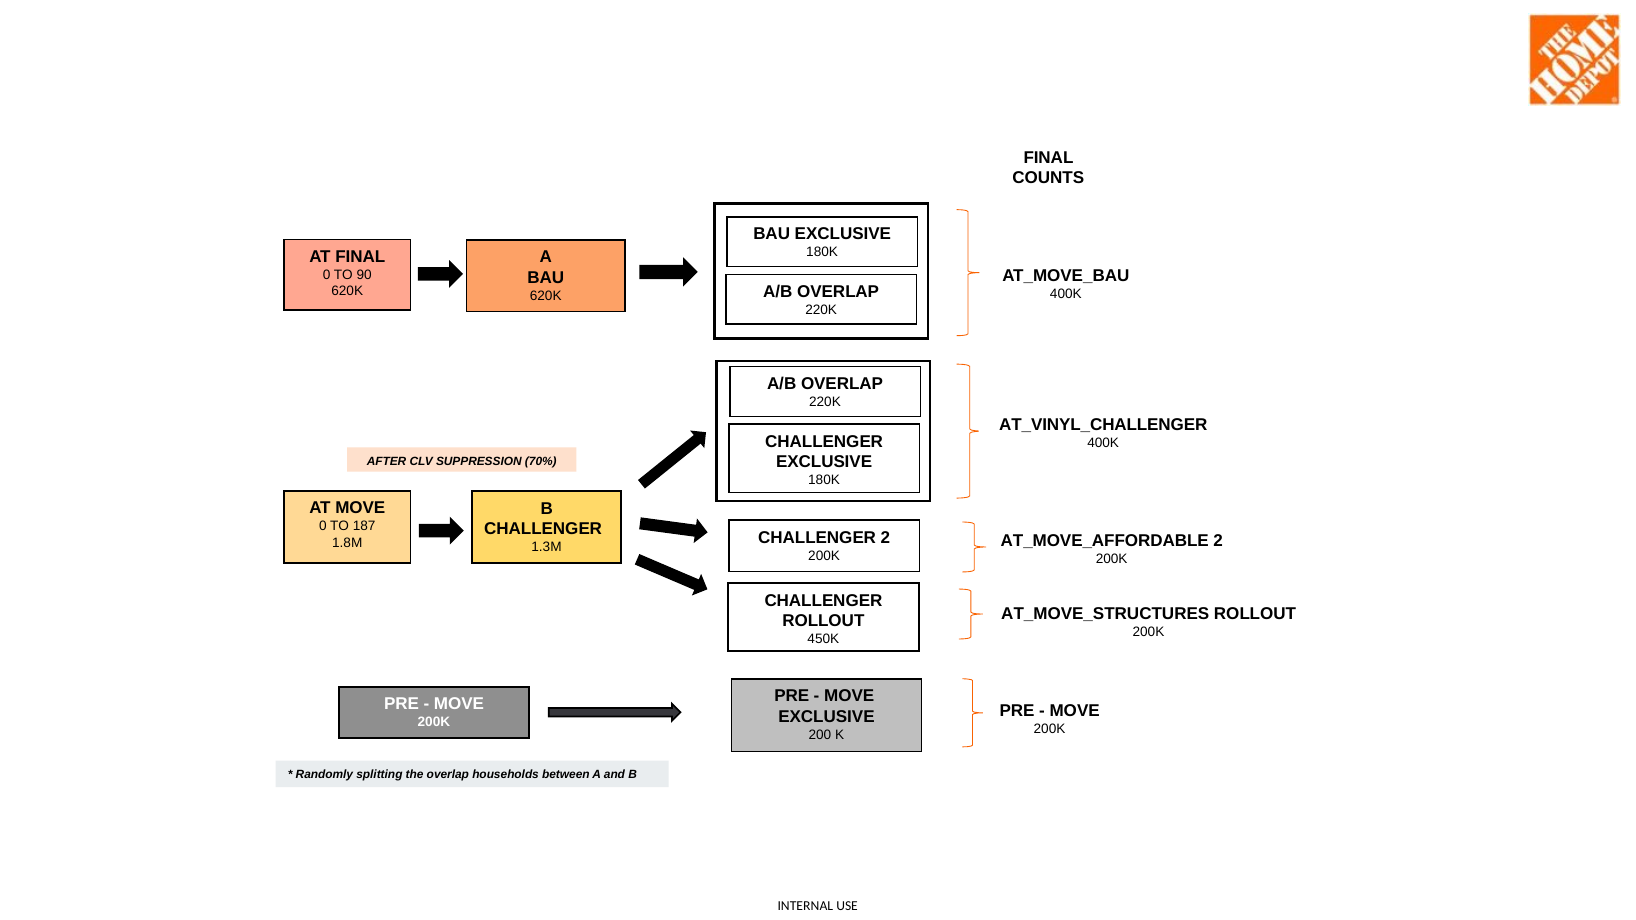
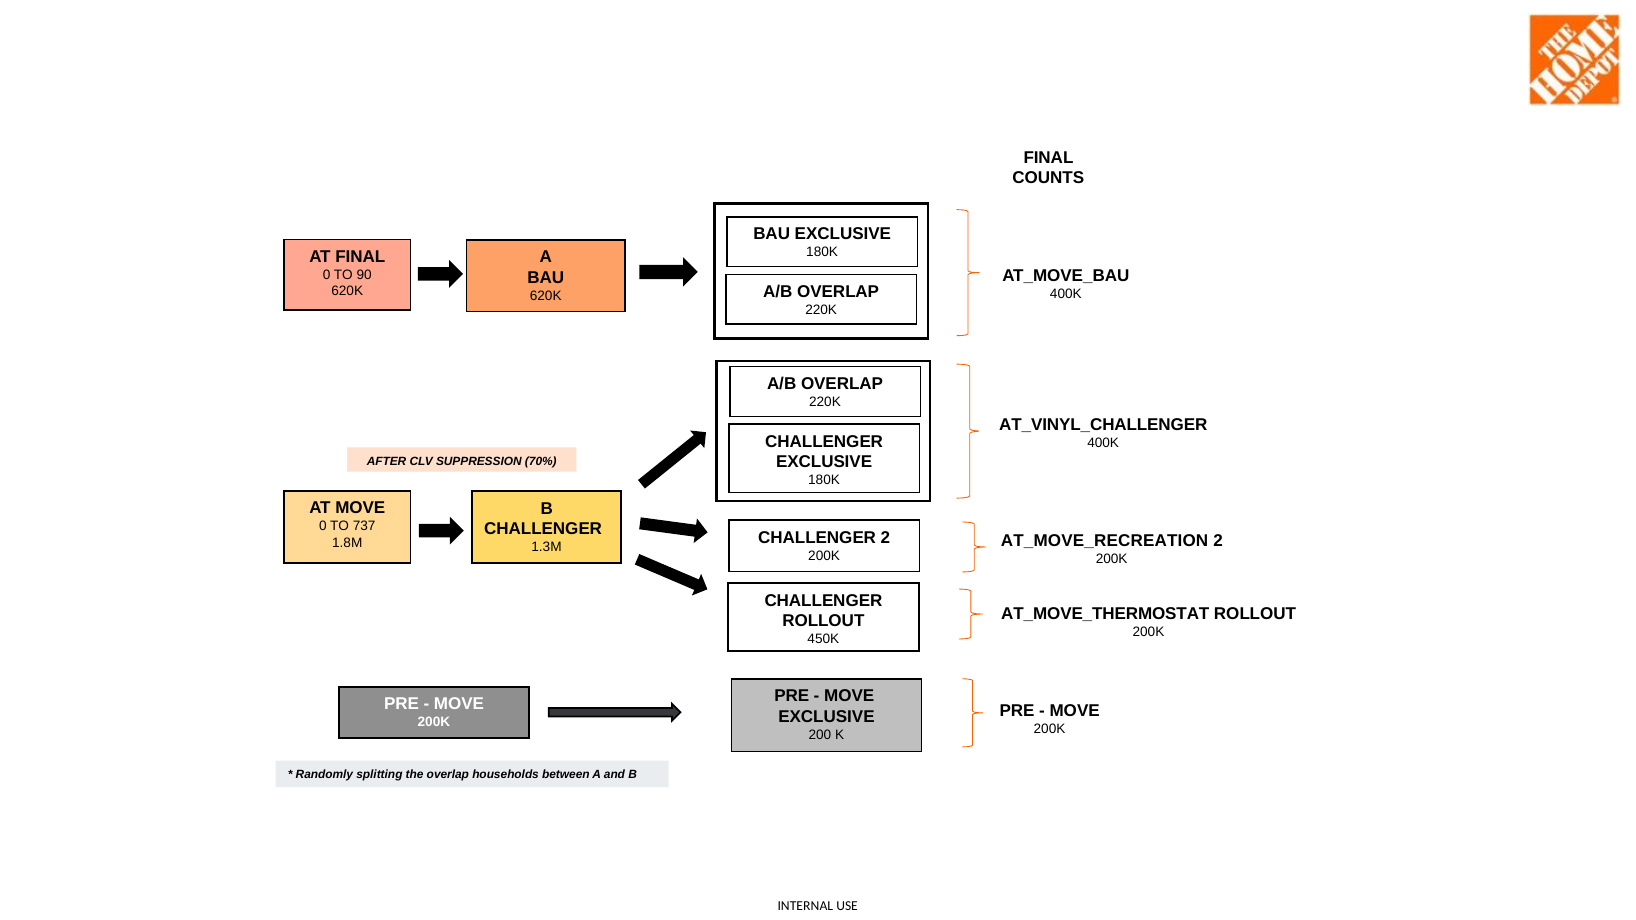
187: 187 -> 737
AT_MOVE_AFFORDABLE: AT_MOVE_AFFORDABLE -> AT_MOVE_RECREATION
AT_MOVE_STRUCTURES: AT_MOVE_STRUCTURES -> AT_MOVE_THERMOSTAT
